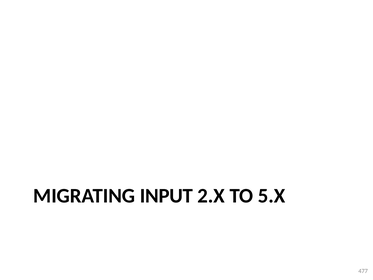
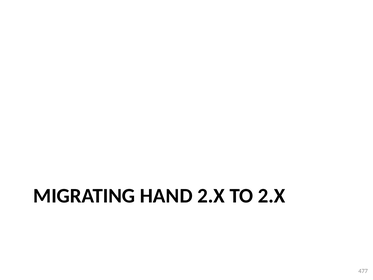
INPUT: INPUT -> HAND
TO 5.X: 5.X -> 2.X
